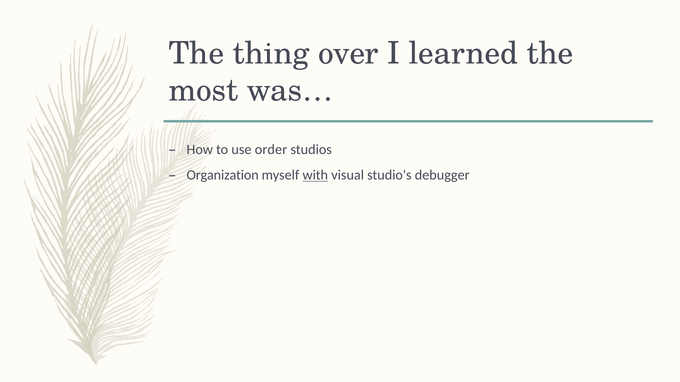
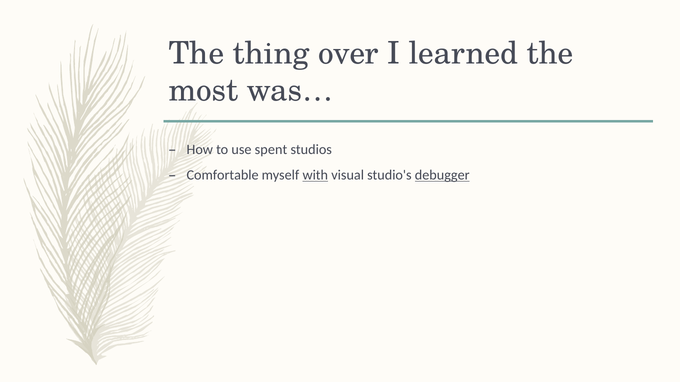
order: order -> spent
Organization: Organization -> Comfortable
debugger underline: none -> present
